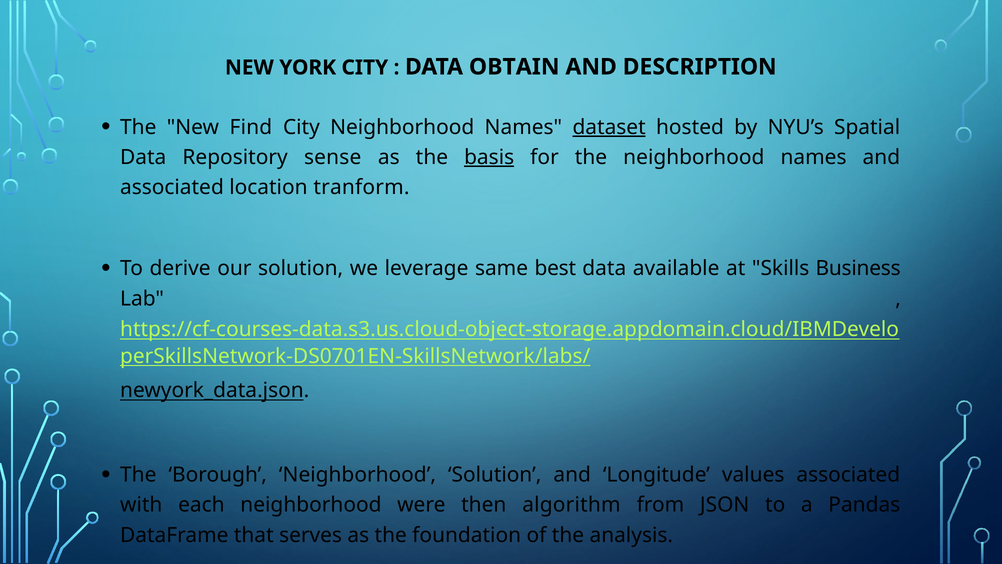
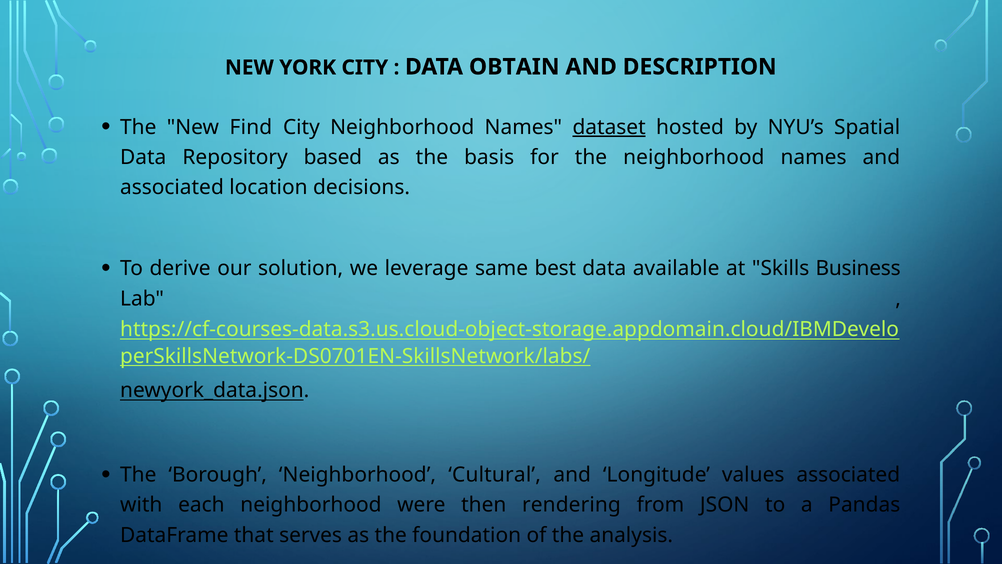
sense: sense -> based
basis underline: present -> none
tranform: tranform -> decisions
Neighborhood Solution: Solution -> Cultural
algorithm: algorithm -> rendering
